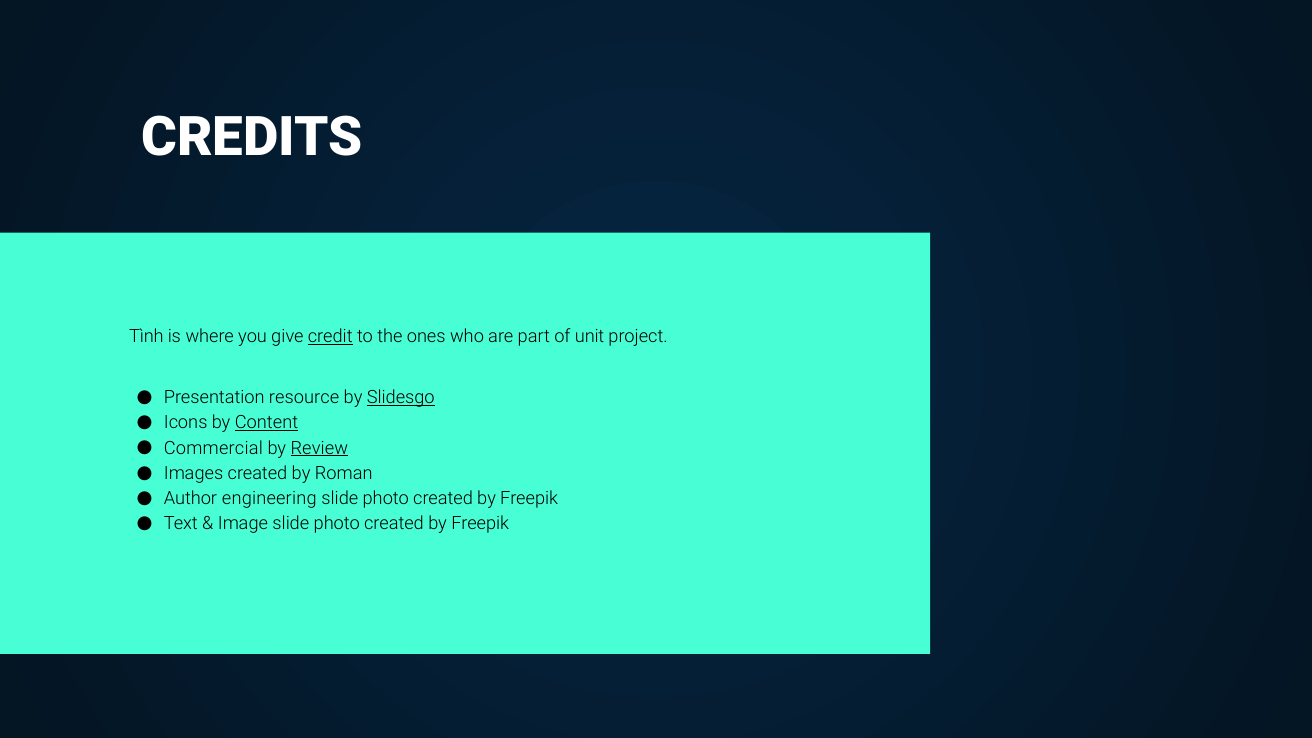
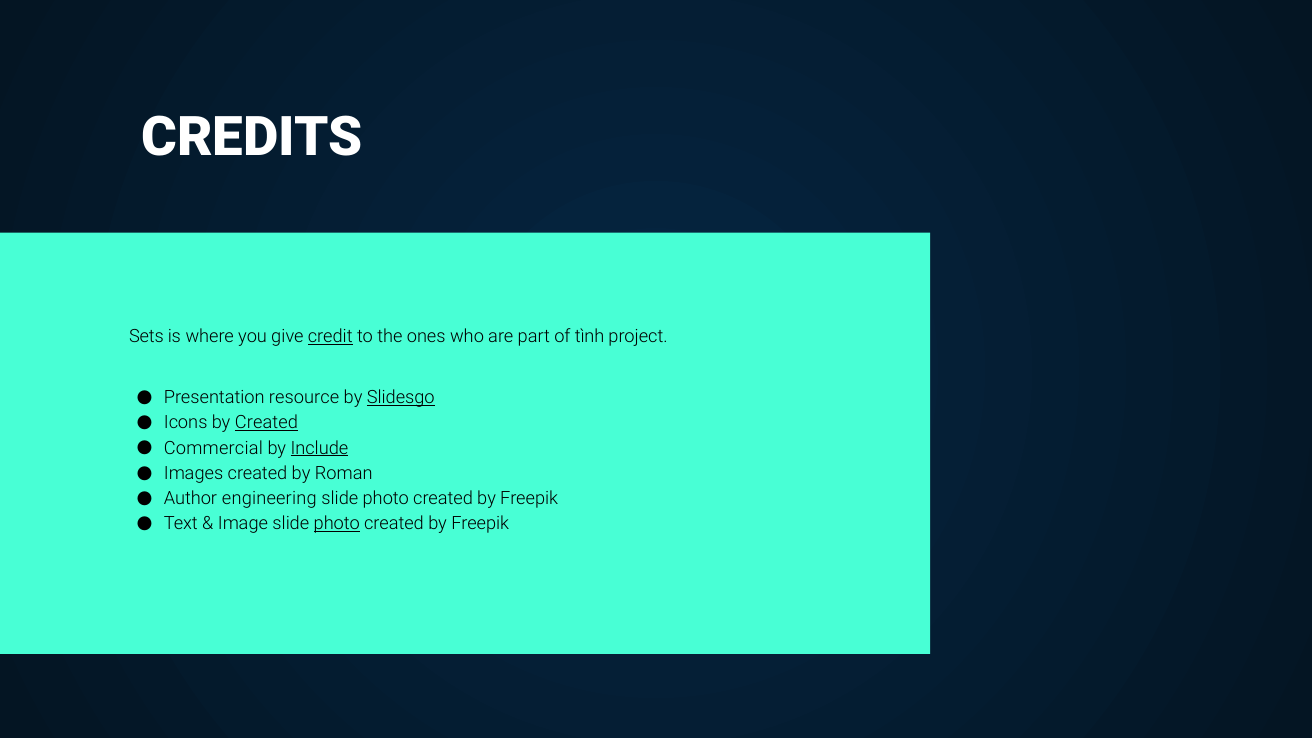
Tình: Tình -> Sets
unit: unit -> tình
by Content: Content -> Created
Review: Review -> Include
photo at (337, 524) underline: none -> present
